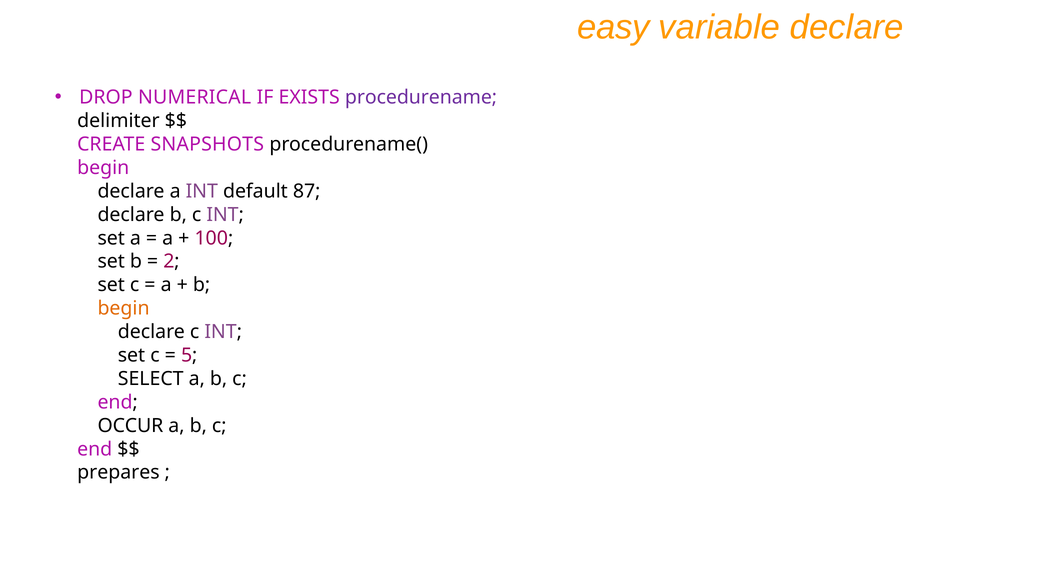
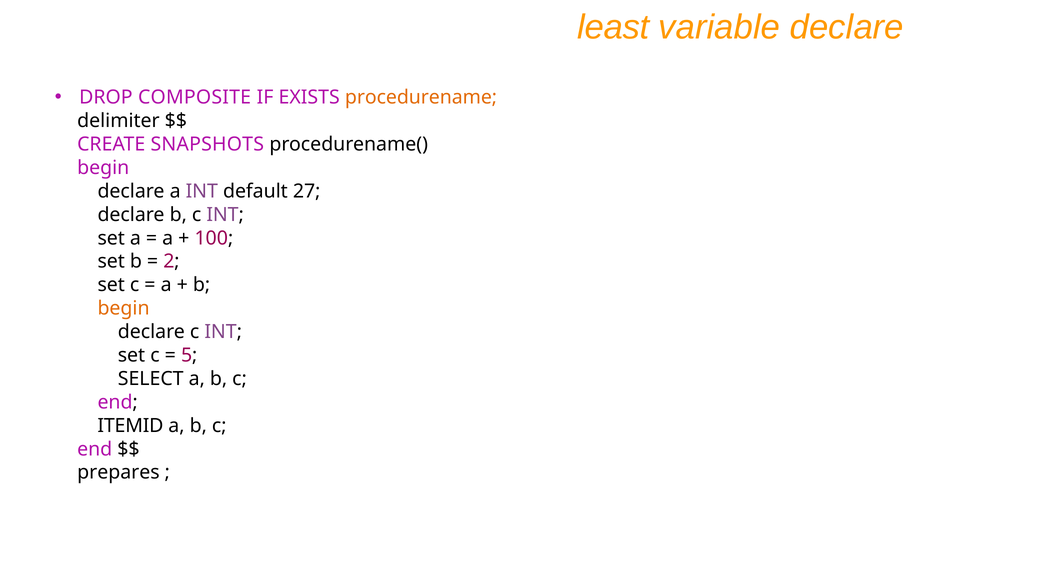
easy: easy -> least
NUMERICAL: NUMERICAL -> COMPOSITE
procedurename colour: purple -> orange
87: 87 -> 27
OCCUR: OCCUR -> ITEMID
